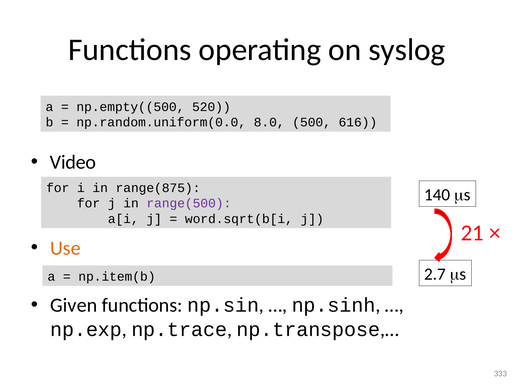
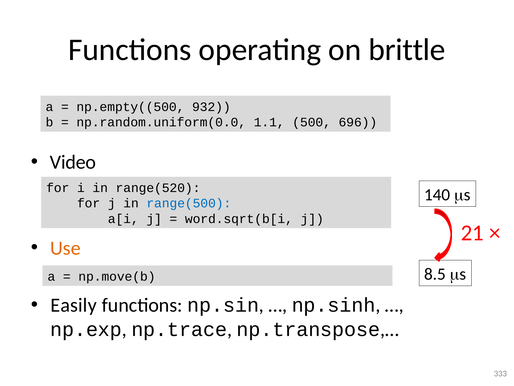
syslog: syslog -> brittle
520: 520 -> 932
8.0: 8.0 -> 1.1
616: 616 -> 696
range(875: range(875 -> range(520
range(500 colour: purple -> blue
2.7: 2.7 -> 8.5
np.item(b: np.item(b -> np.move(b
Given: Given -> Easily
